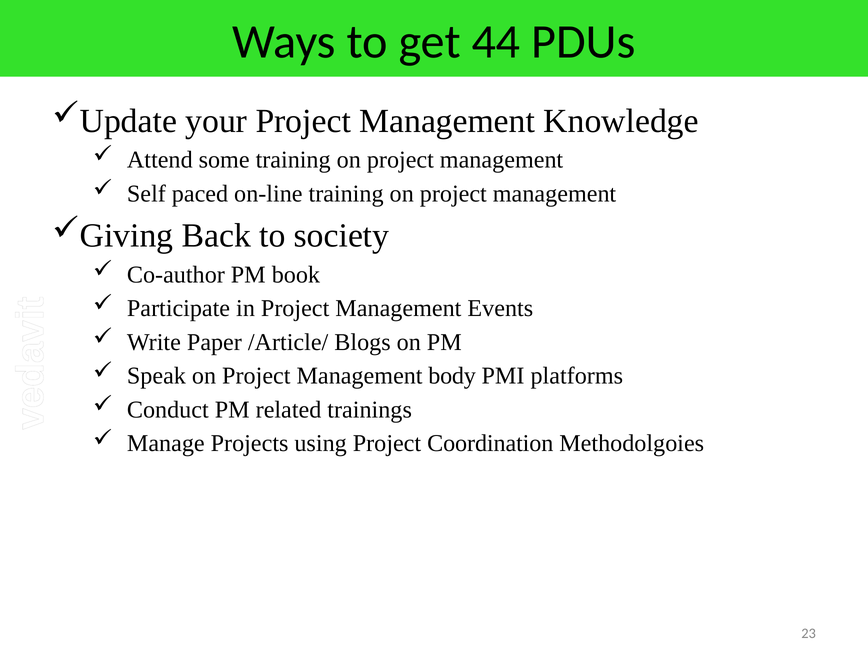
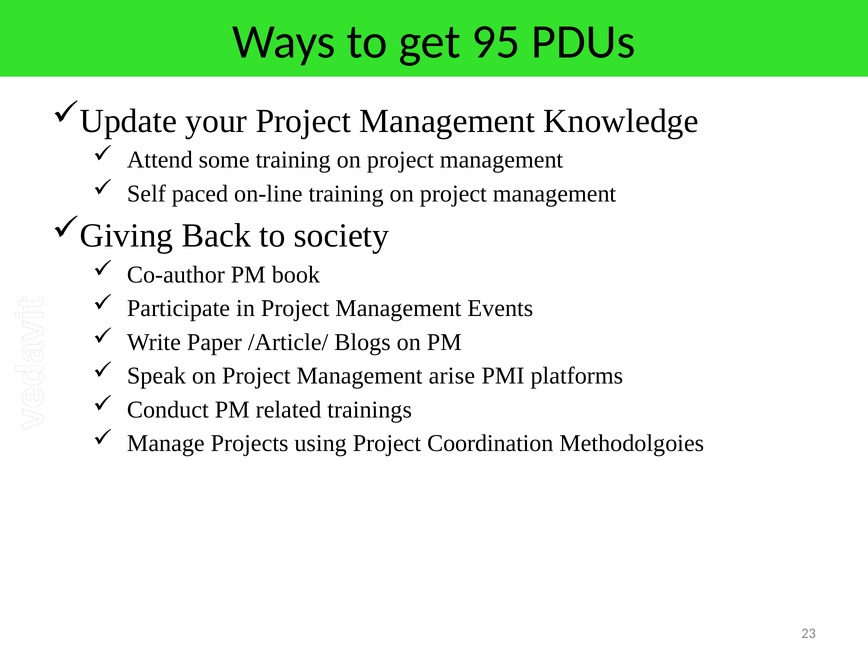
44: 44 -> 95
body: body -> arise
